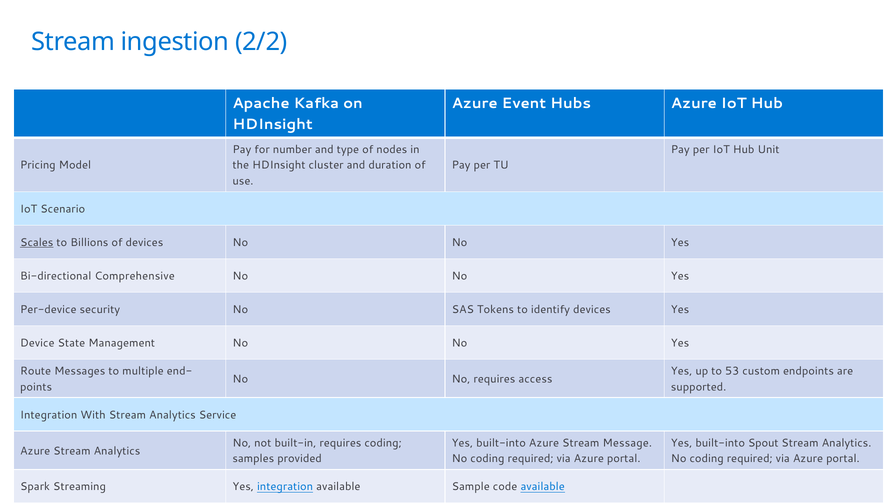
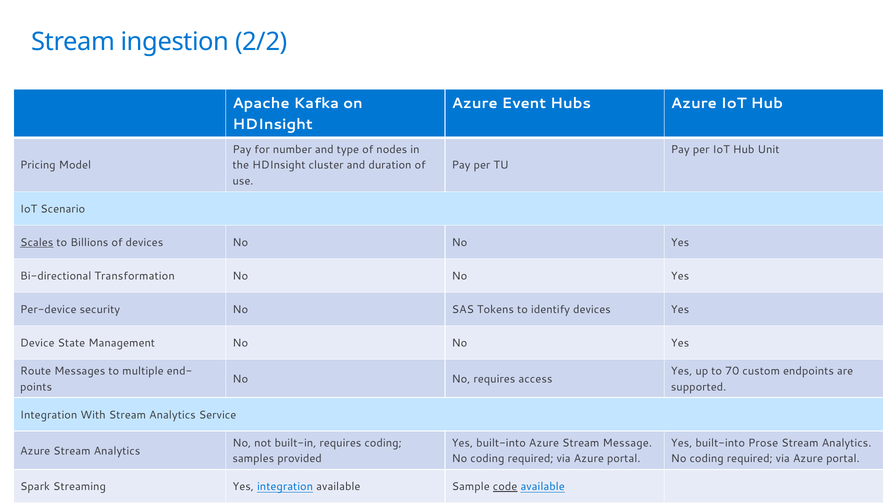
Comprehensive: Comprehensive -> Transformation
53: 53 -> 70
built-into Spout: Spout -> Prose
code underline: none -> present
